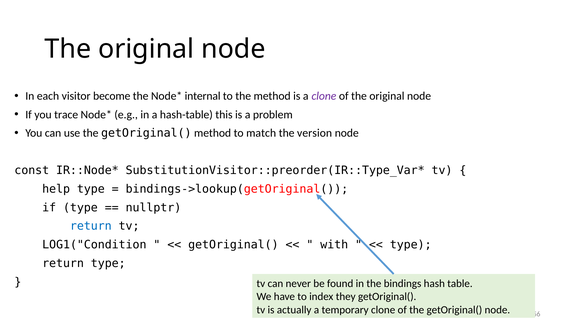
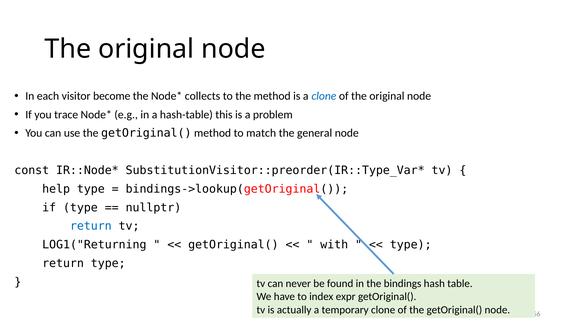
internal: internal -> collects
clone at (324, 96) colour: purple -> blue
version: version -> general
LOG1("Condition: LOG1("Condition -> LOG1("Returning
they: they -> expr
